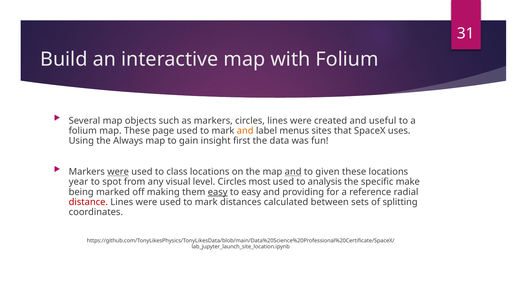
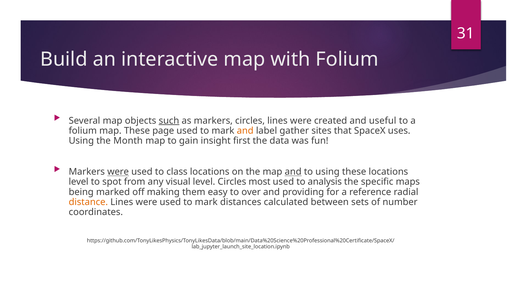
such underline: none -> present
menus: menus -> gather
Always: Always -> Month
to given: given -> using
year at (79, 182): year -> level
make: make -> maps
easy at (218, 192) underline: present -> none
to easy: easy -> over
distance colour: red -> orange
splitting: splitting -> number
